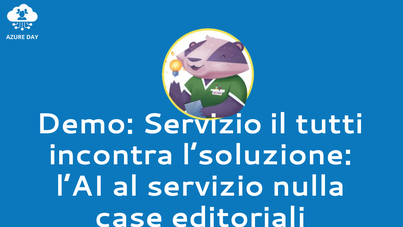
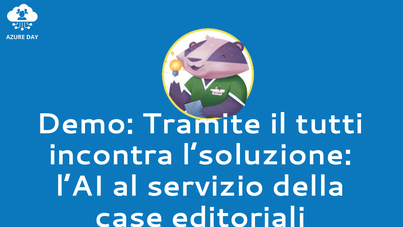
Demo Servizio: Servizio -> Tramite
nulla: nulla -> della
